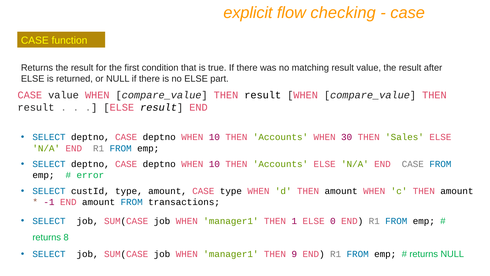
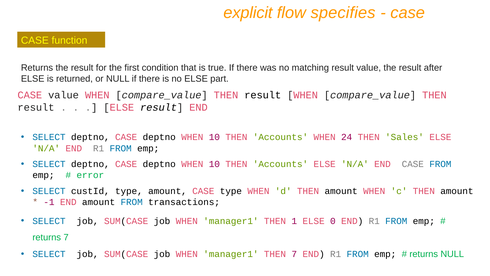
checking: checking -> specifies
30: 30 -> 24
returns 8: 8 -> 7
THEN 9: 9 -> 7
